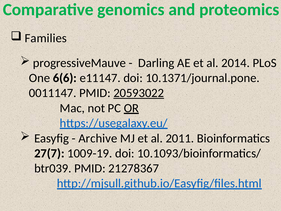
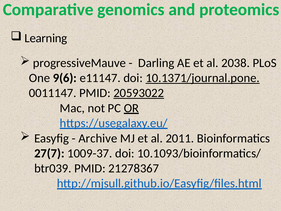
Families: Families -> Learning
2014: 2014 -> 2038
6(6: 6(6 -> 9(6
10.1371/journal.pone underline: none -> present
1009-19: 1009-19 -> 1009-37
